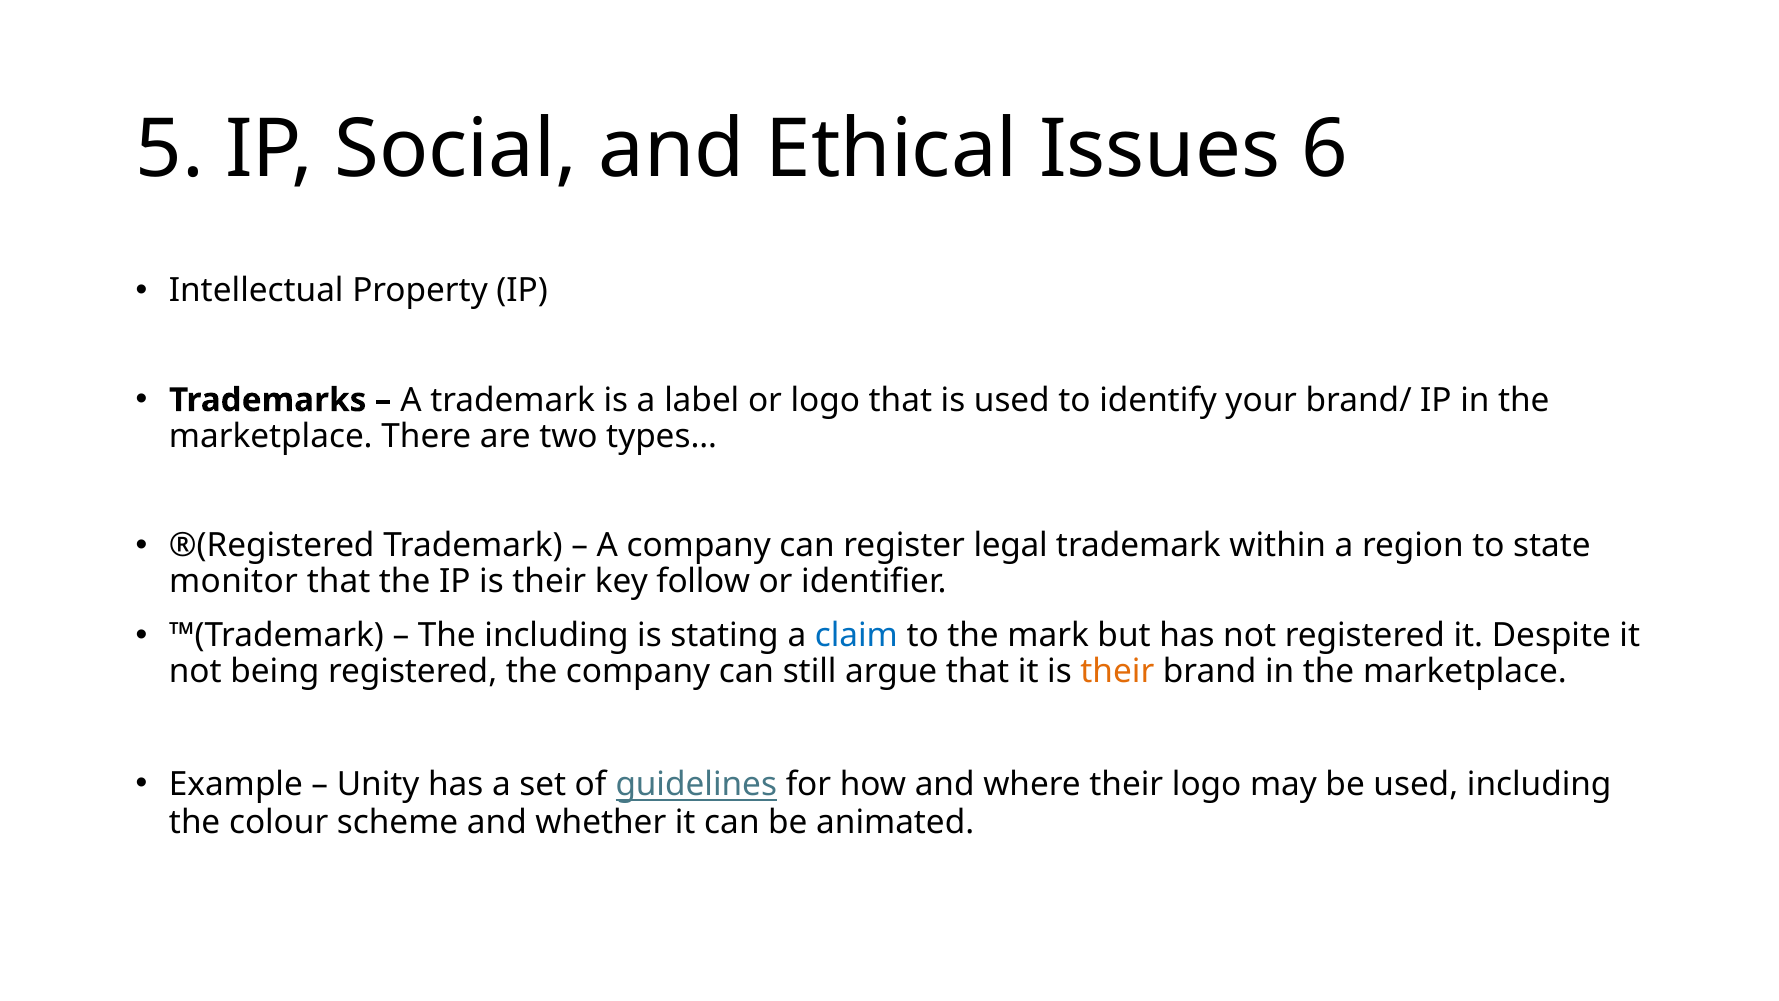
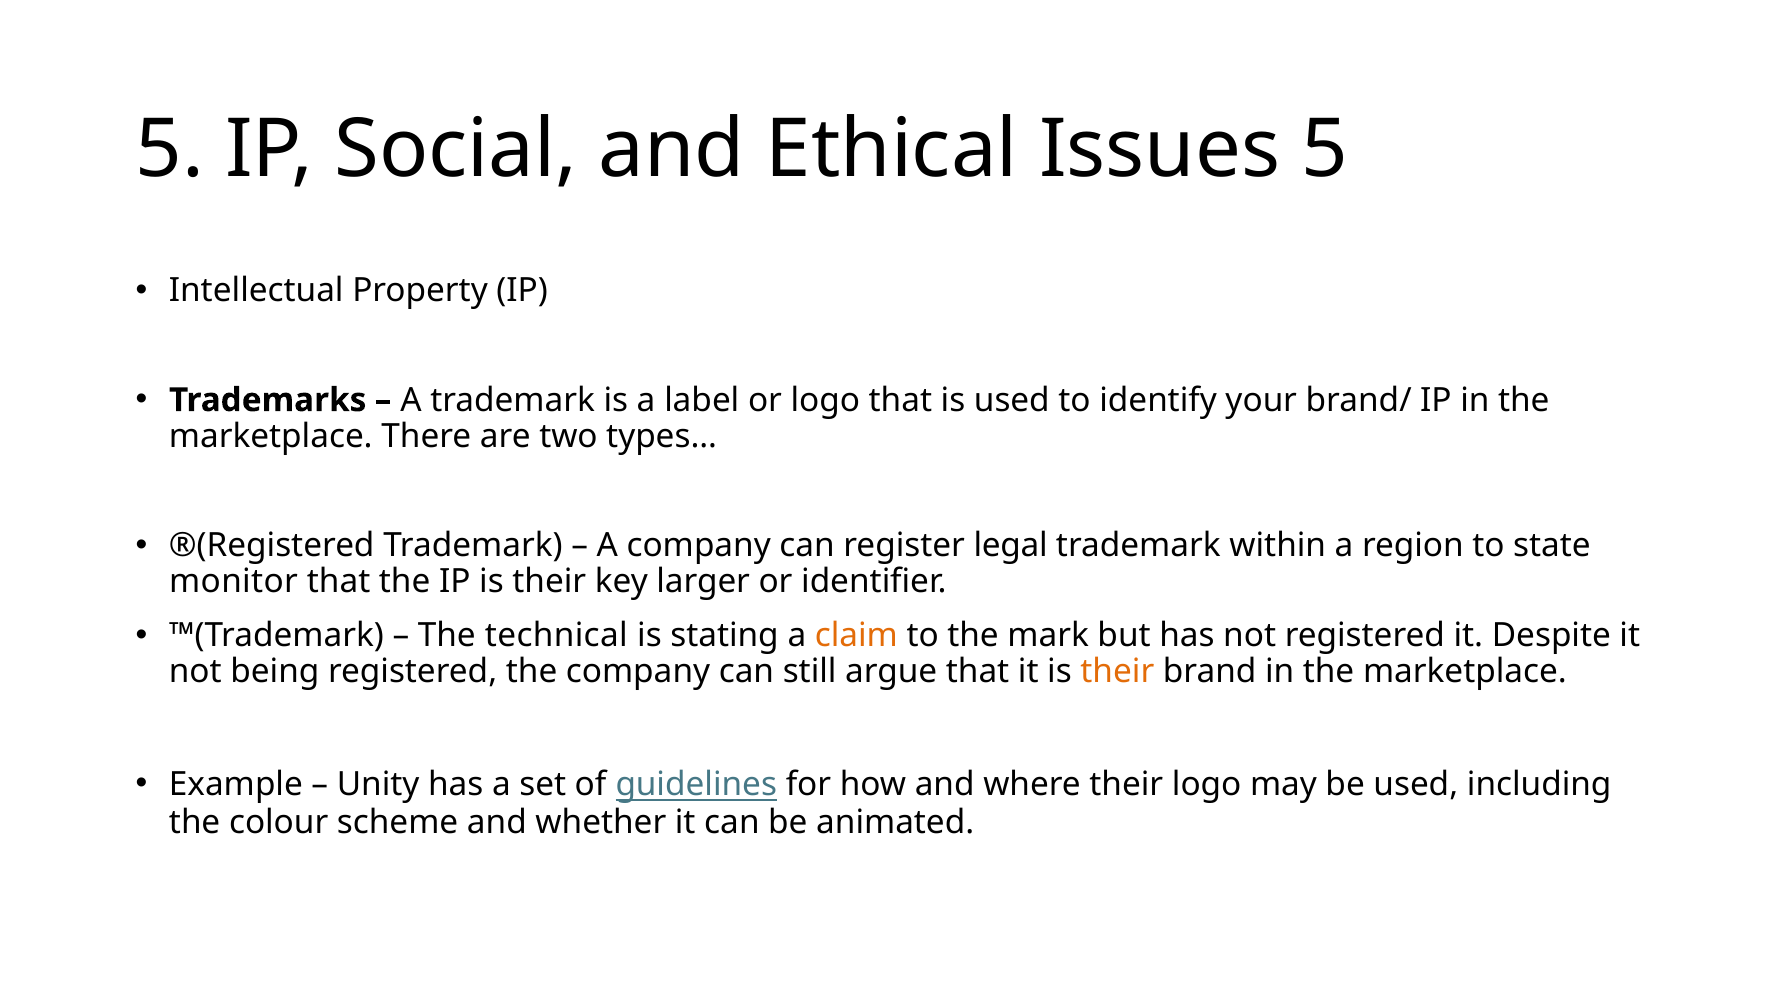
Issues 6: 6 -> 5
follow: follow -> larger
The including: including -> technical
claim colour: blue -> orange
